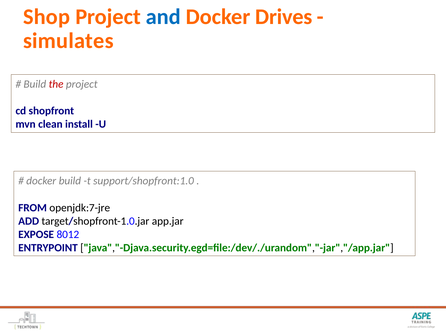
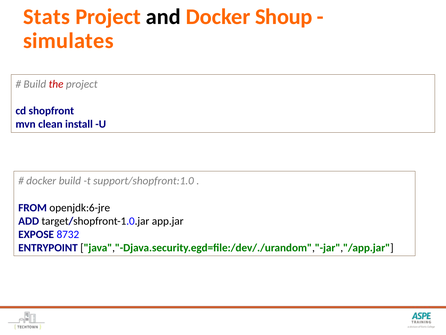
Shop: Shop -> Stats
and colour: blue -> black
Drives: Drives -> Shoup
openjdk:7-jre: openjdk:7-jre -> openjdk:6-jre
8012: 8012 -> 8732
